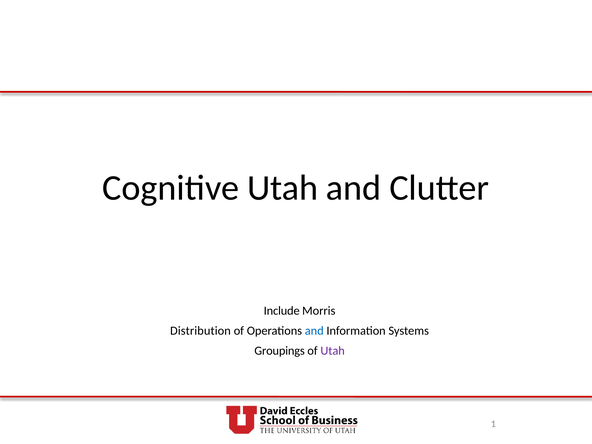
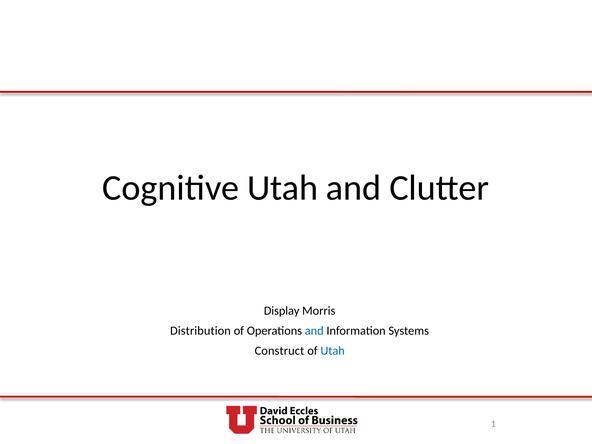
Include: Include -> Display
Groupings: Groupings -> Construct
Utah at (333, 351) colour: purple -> blue
